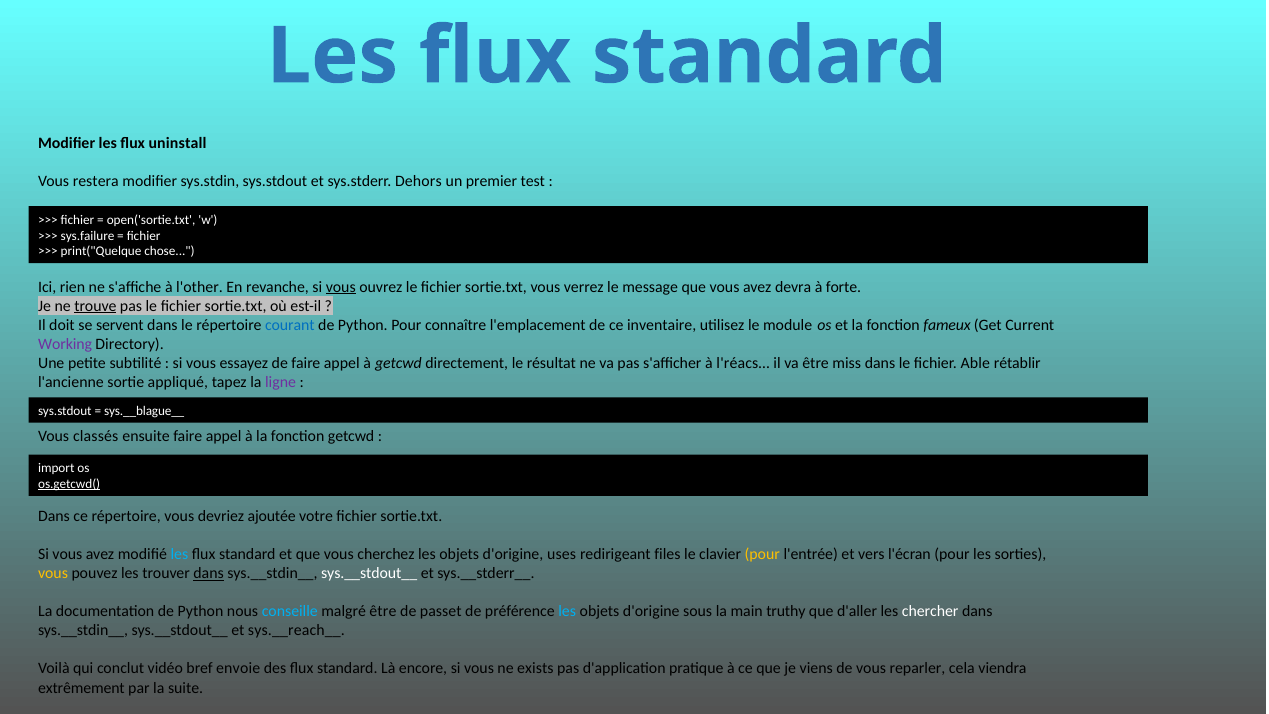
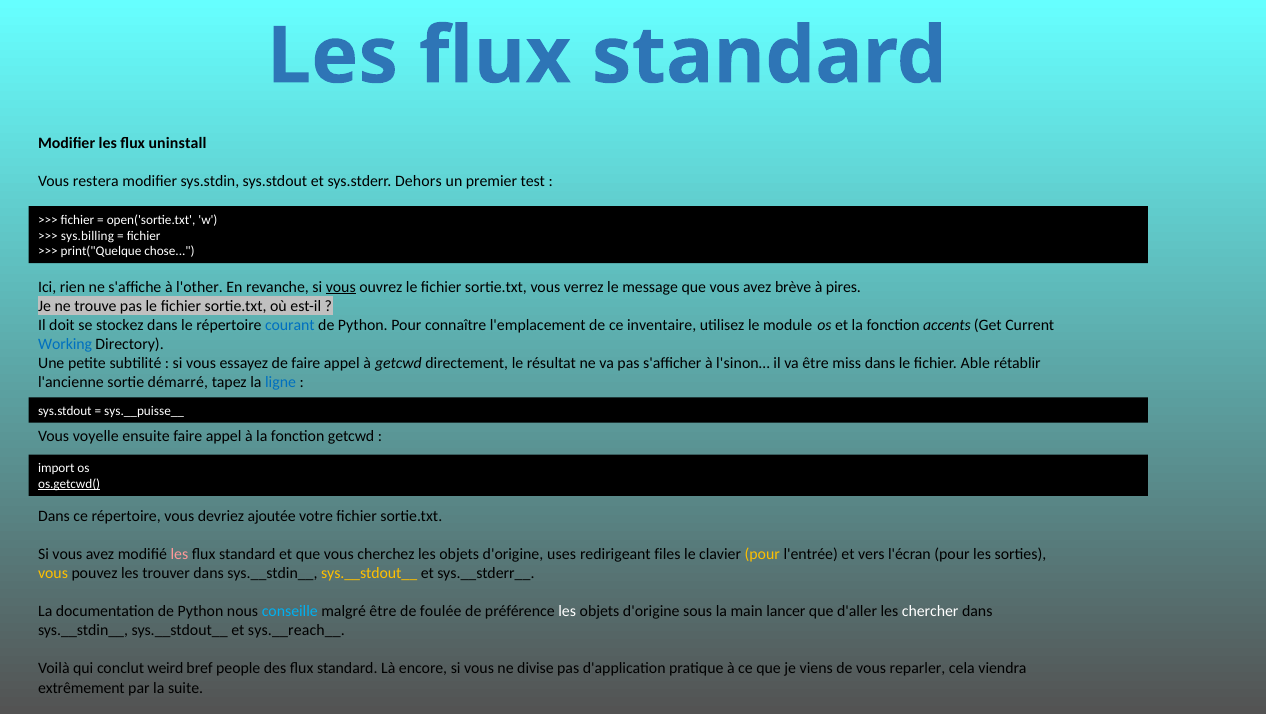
sys.failure: sys.failure -> sys.billing
devra: devra -> brève
forte: forte -> pires
trouve underline: present -> none
servent: servent -> stockez
fameux: fameux -> accents
Working colour: purple -> blue
l'réacs…: l'réacs… -> l'sinon…
appliqué: appliqué -> démarré
ligne colour: purple -> blue
sys.__blague__: sys.__blague__ -> sys.__puisse__
classés: classés -> voyelle
les at (179, 554) colour: light blue -> pink
dans at (209, 573) underline: present -> none
sys.__stdout__ at (369, 573) colour: white -> yellow
passet: passet -> foulée
les at (567, 611) colour: light blue -> white
truthy: truthy -> lancer
vidéo: vidéo -> weird
envoie: envoie -> people
exists: exists -> divise
